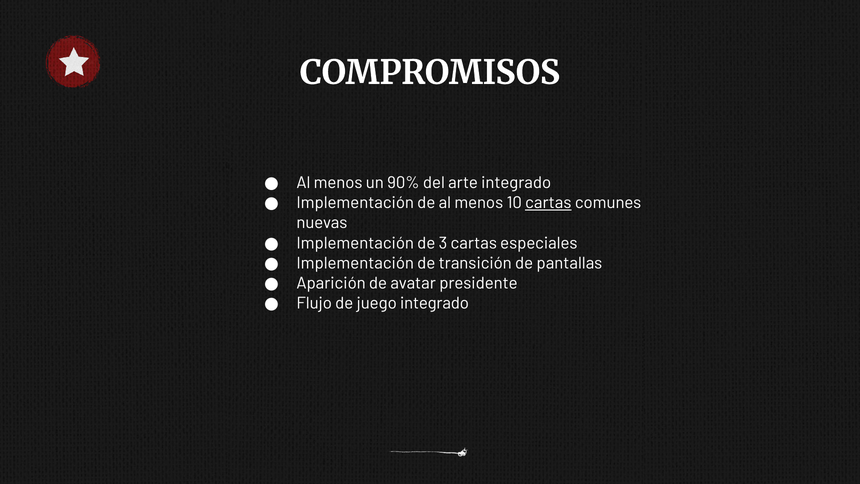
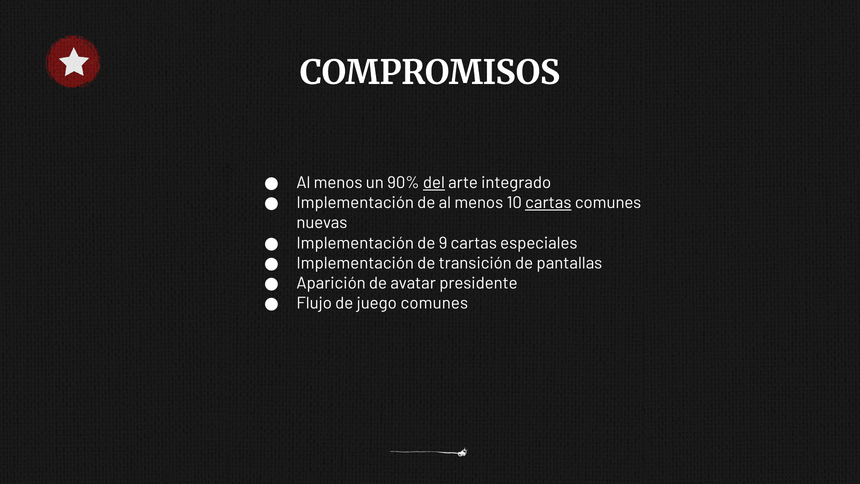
del underline: none -> present
3: 3 -> 9
juego integrado: integrado -> comunes
